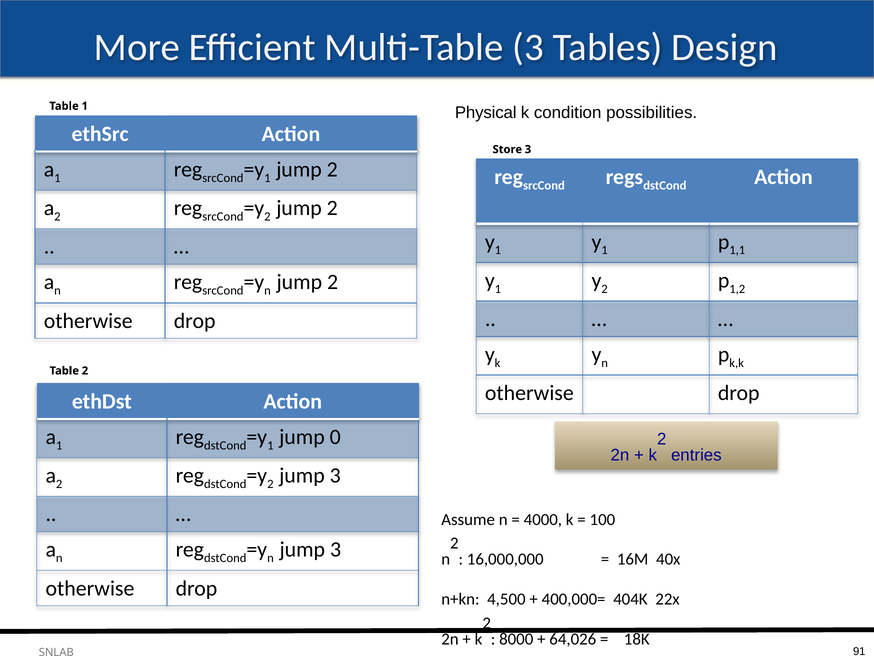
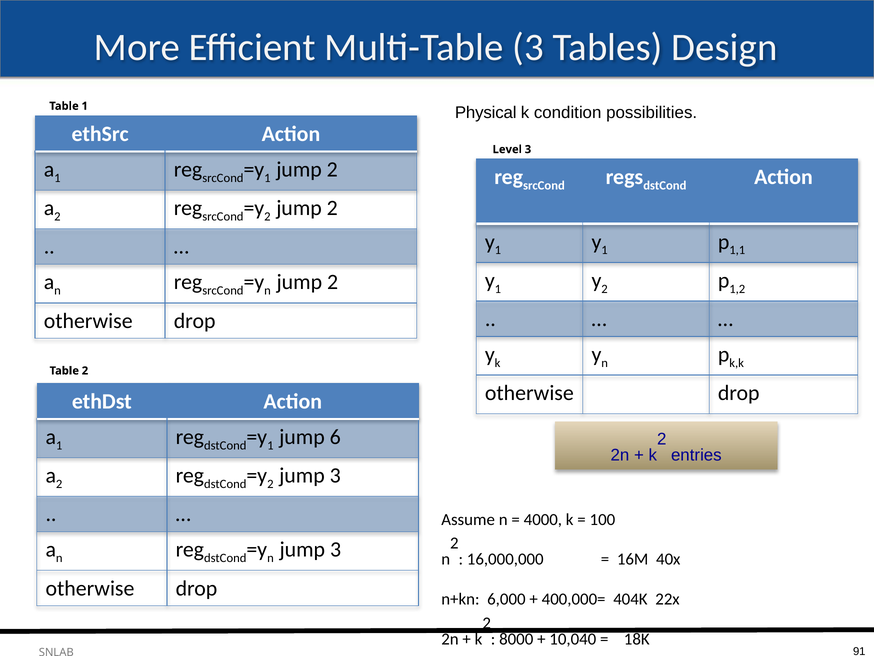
Store: Store -> Level
0: 0 -> 6
4,500: 4,500 -> 6,000
64,026: 64,026 -> 10,040
